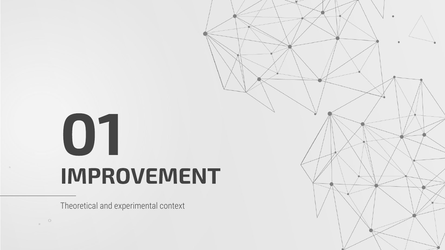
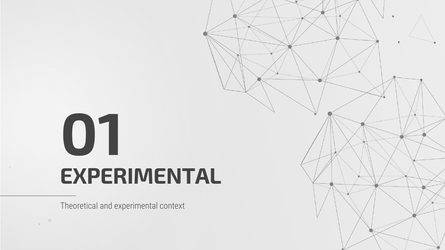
IMPROVEMENT at (140, 177): IMPROVEMENT -> EXPERIMENTAL
